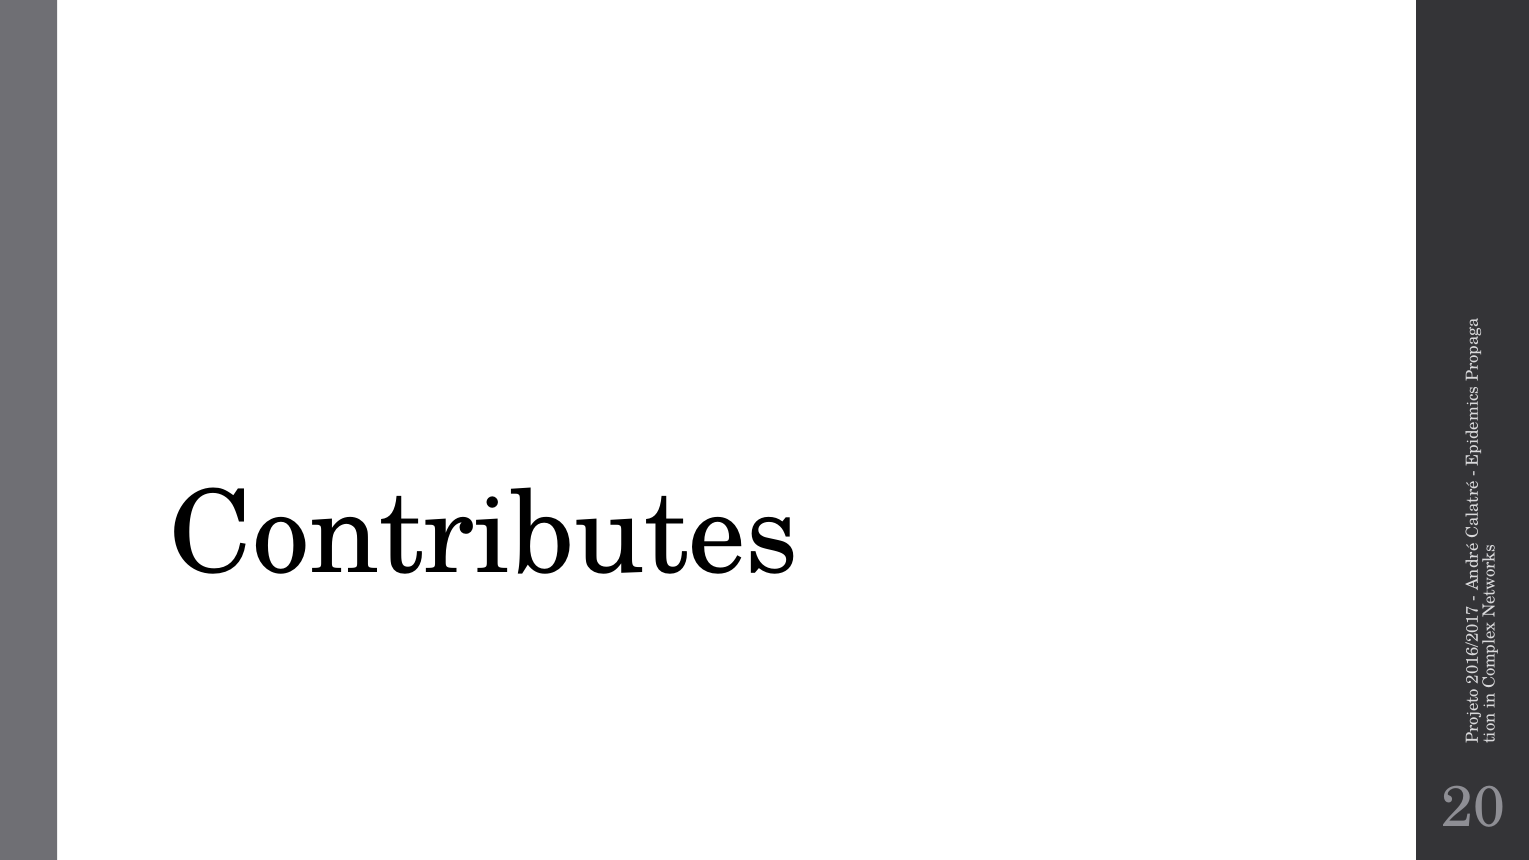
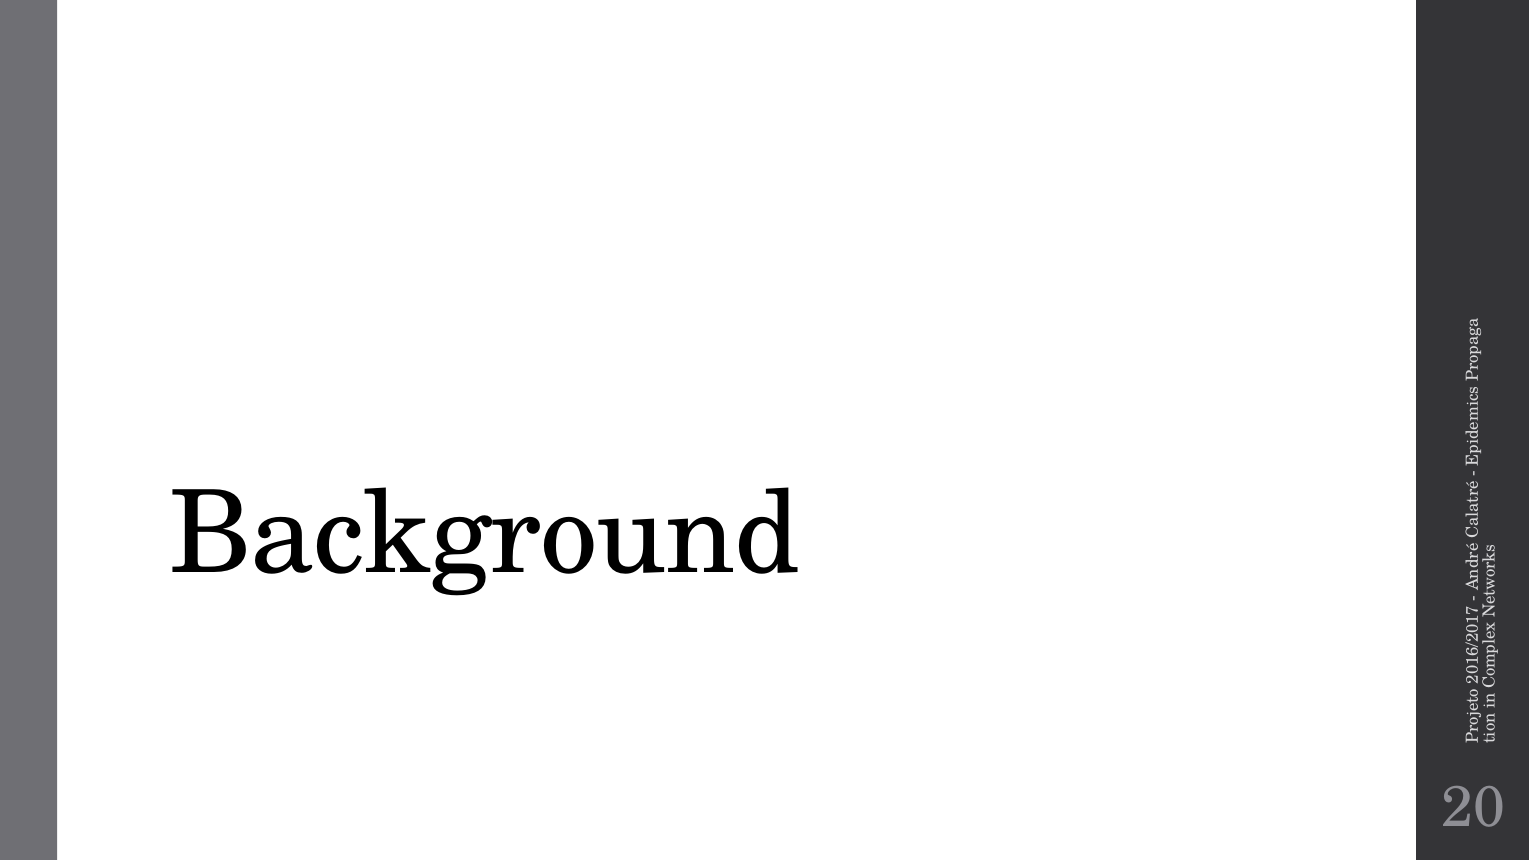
Contributes: Contributes -> Background
